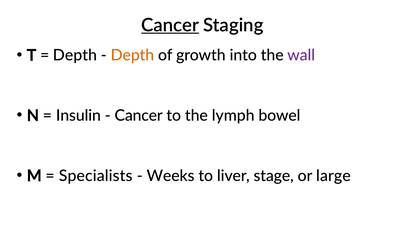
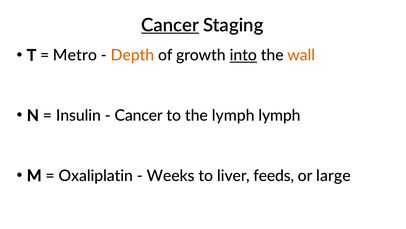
Depth at (75, 55): Depth -> Metro
into underline: none -> present
wall colour: purple -> orange
lymph bowel: bowel -> lymph
Specialists: Specialists -> Oxaliplatin
stage: stage -> feeds
